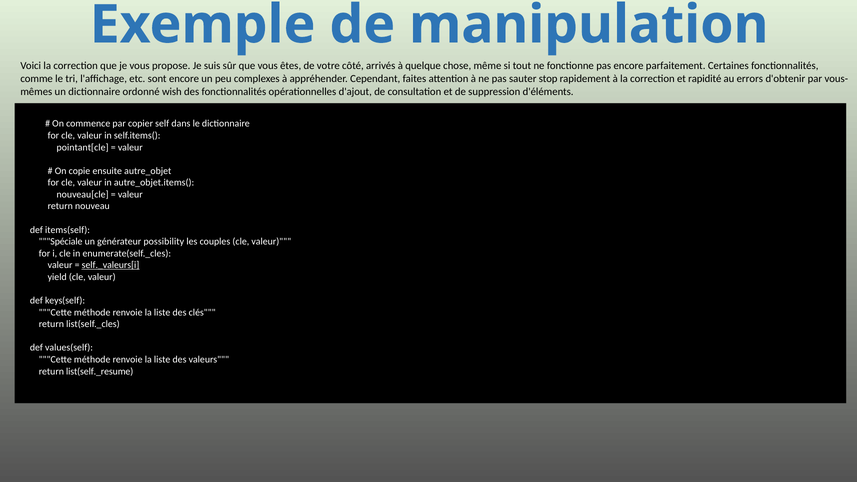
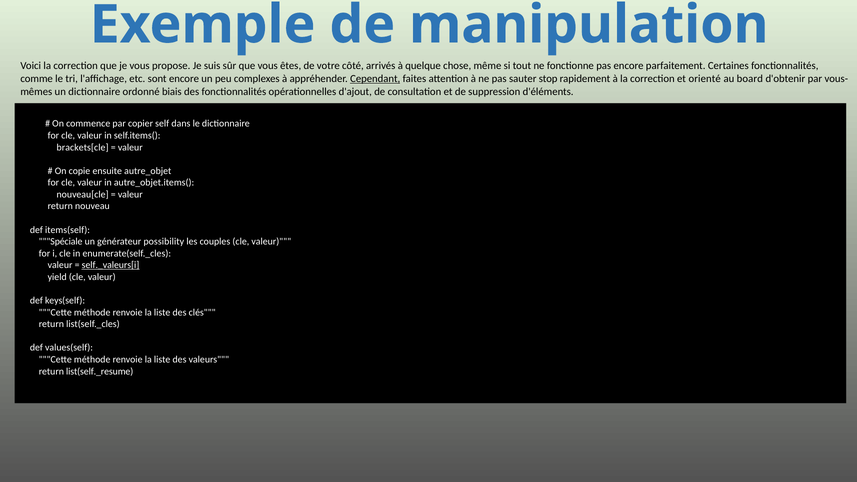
Cependant underline: none -> present
rapidité: rapidité -> orienté
errors: errors -> board
wish: wish -> biais
pointant[cle: pointant[cle -> brackets[cle
